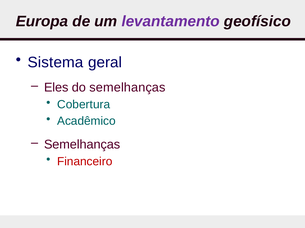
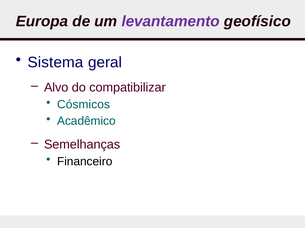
Eles: Eles -> Alvo
do semelhanças: semelhanças -> compatibilizar
Cobertura: Cobertura -> Cósmicos
Financeiro colour: red -> black
